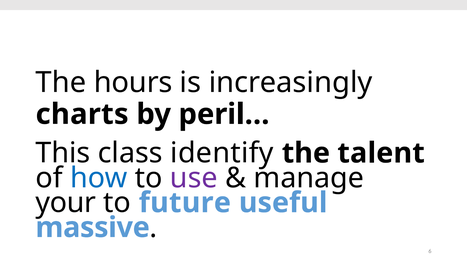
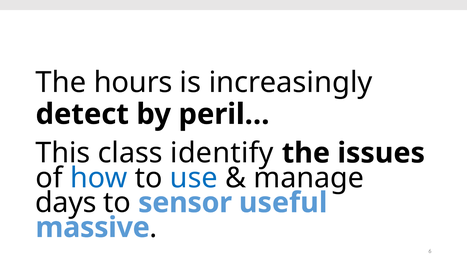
charts: charts -> detect
talent: talent -> issues
use colour: purple -> blue
your: your -> days
future: future -> sensor
